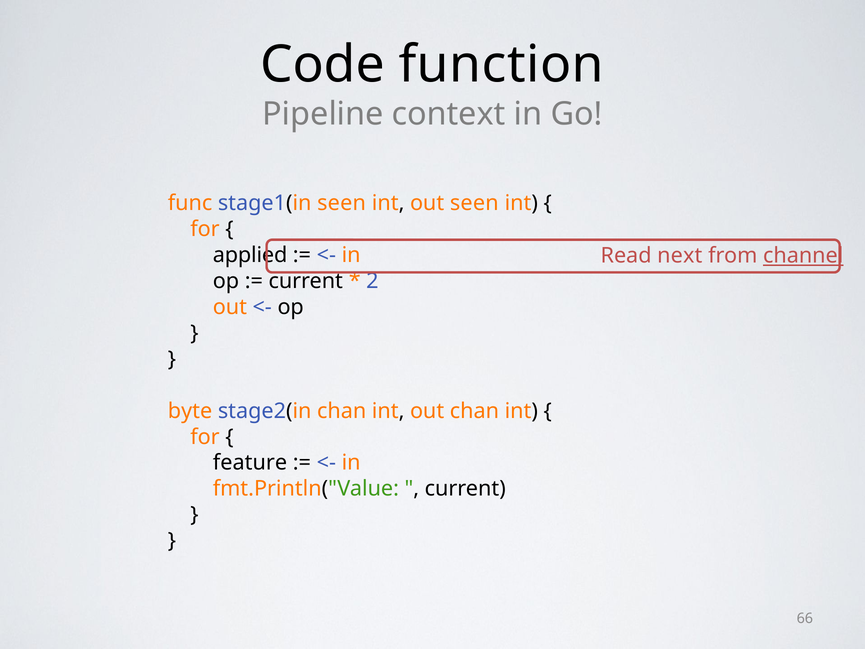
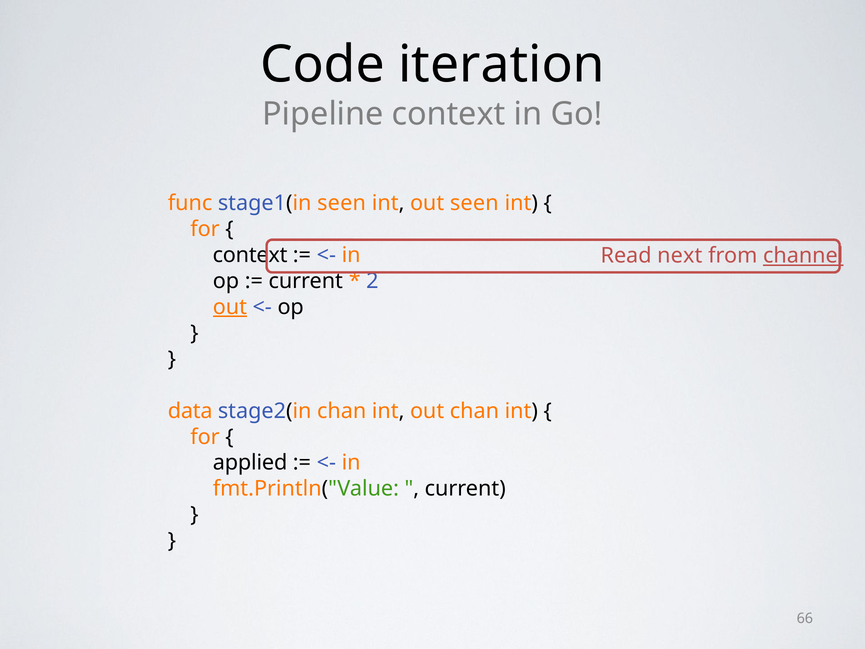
function: function -> iteration
applied at (250, 255): applied -> context
out at (230, 307) underline: none -> present
byte: byte -> data
feature: feature -> applied
